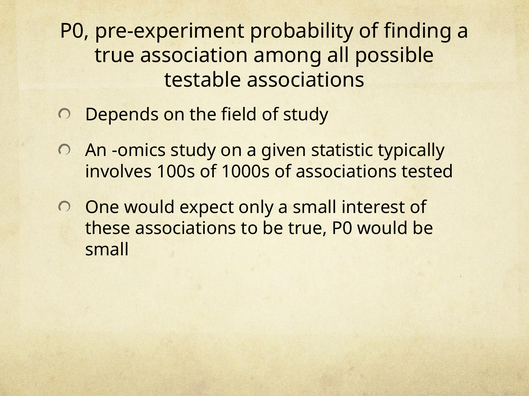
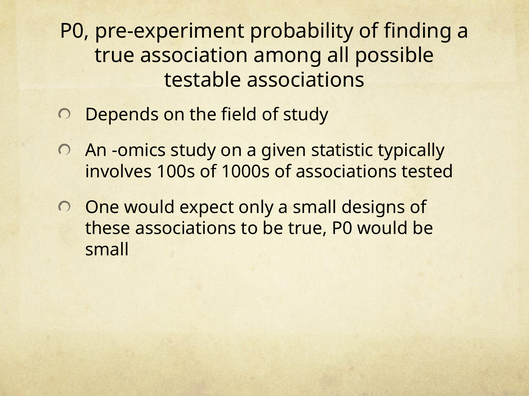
interest: interest -> designs
